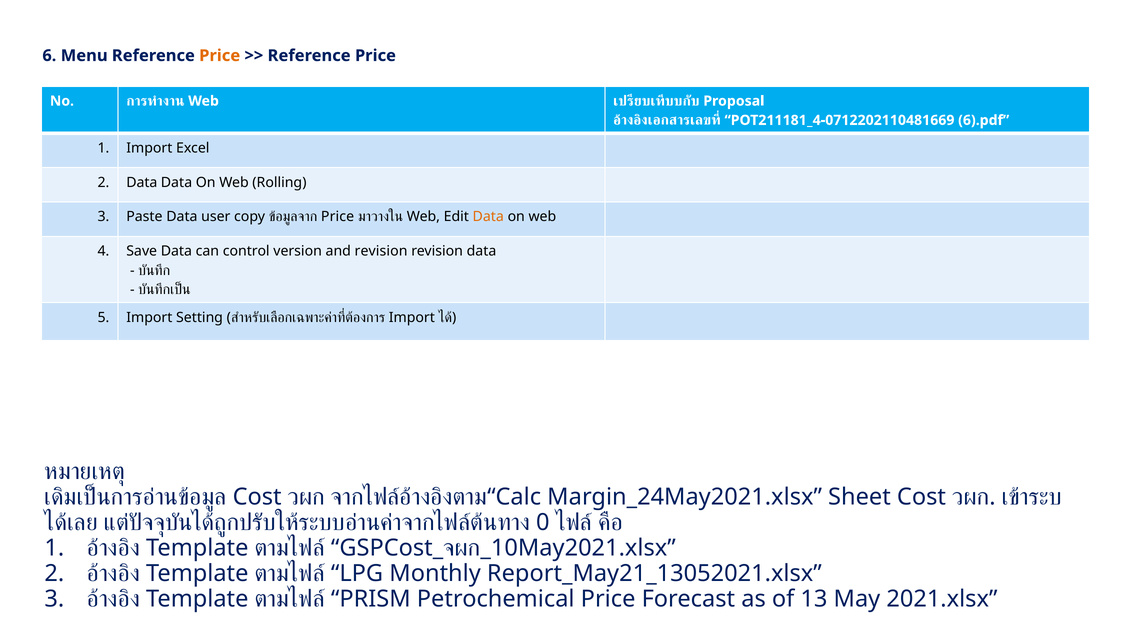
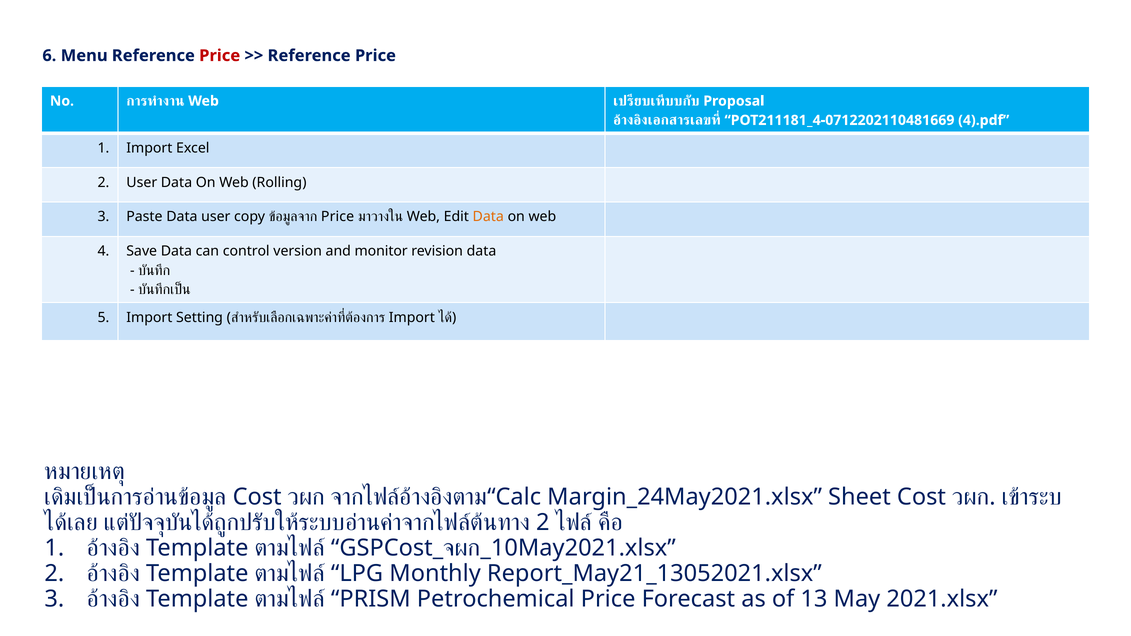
Price at (220, 56) colour: orange -> red
6).pdf: 6).pdf -> 4).pdf
2 Data: Data -> User
and revision: revision -> monitor
0 at (543, 523): 0 -> 2
